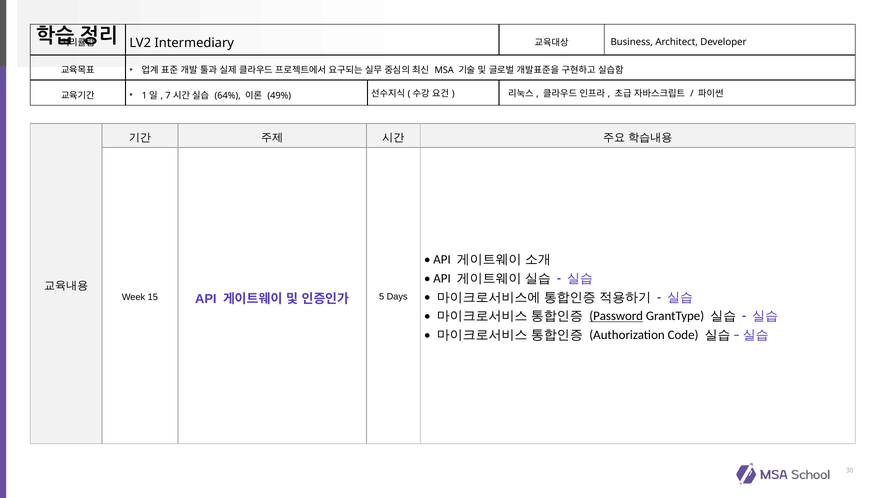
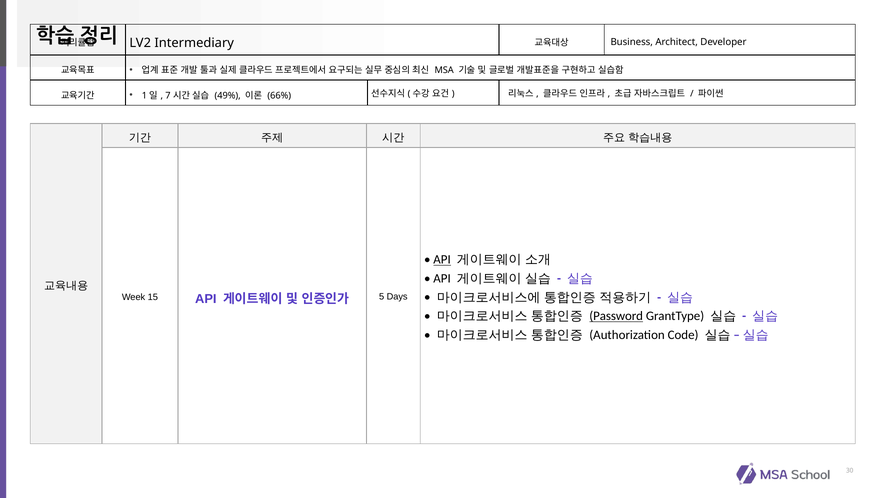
64%: 64% -> 49%
49%: 49% -> 66%
API at (442, 260) underline: none -> present
